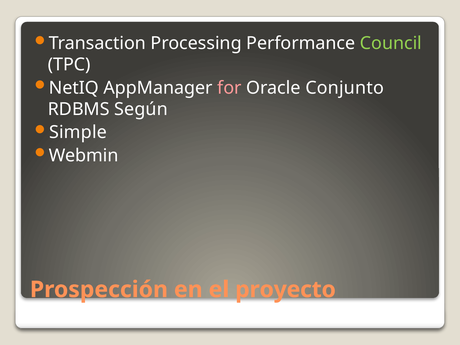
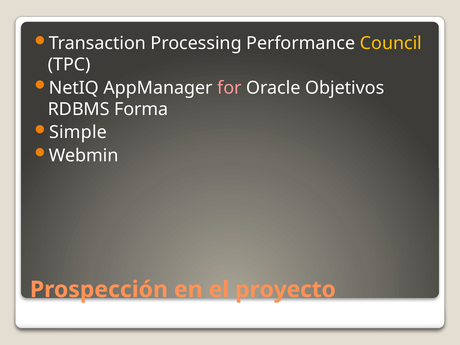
Council colour: light green -> yellow
Conjunto: Conjunto -> Objetivos
Según: Según -> Forma
